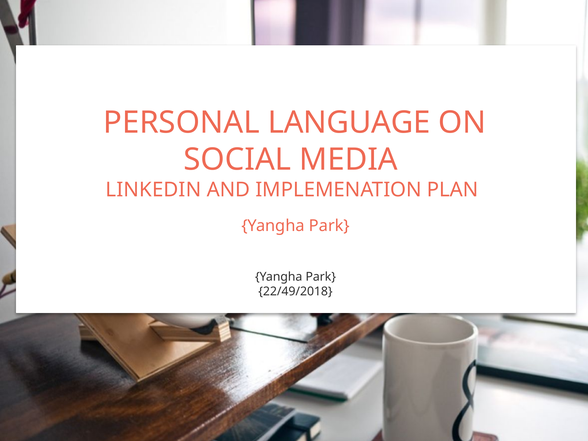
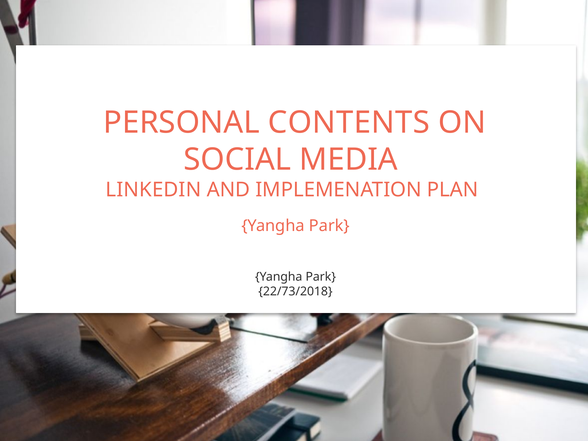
LANGUAGE: LANGUAGE -> CONTENTS
22/49/2018: 22/49/2018 -> 22/73/2018
